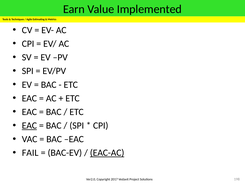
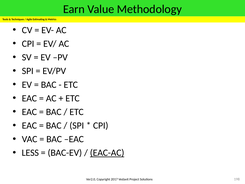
Implemented: Implemented -> Methodology
EAC at (29, 125) underline: present -> none
FAIL: FAIL -> LESS
